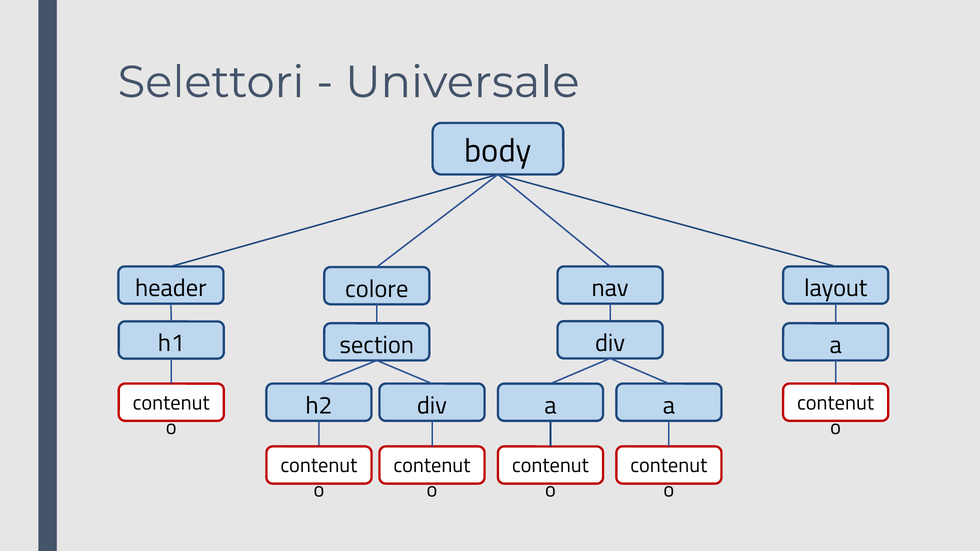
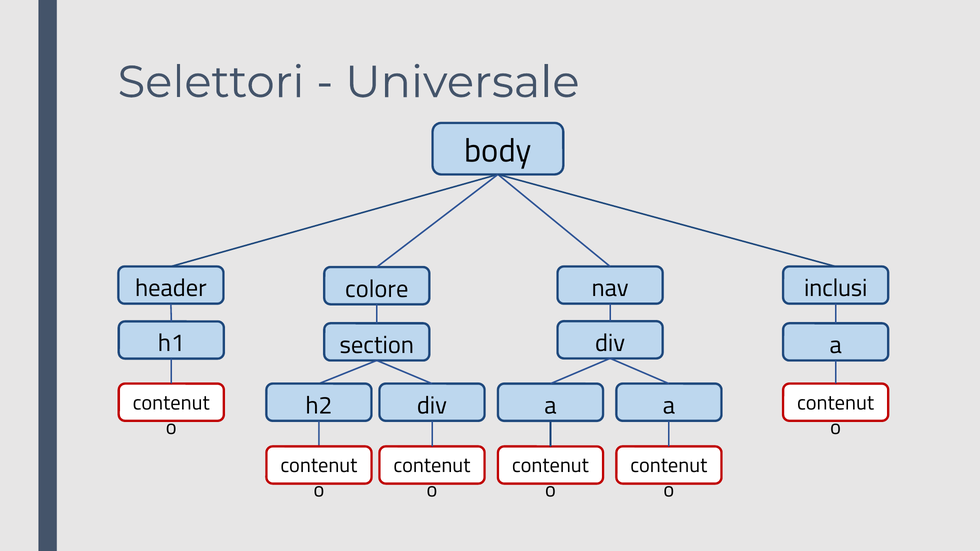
layout: layout -> inclusi
